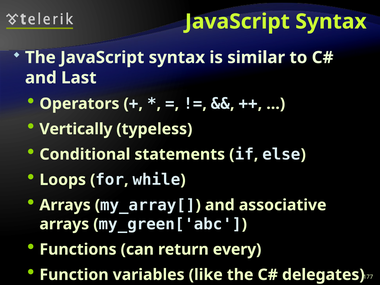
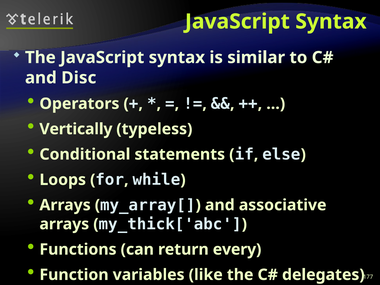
Last: Last -> Disc
my_green['abc: my_green['abc -> my_thick['abc
